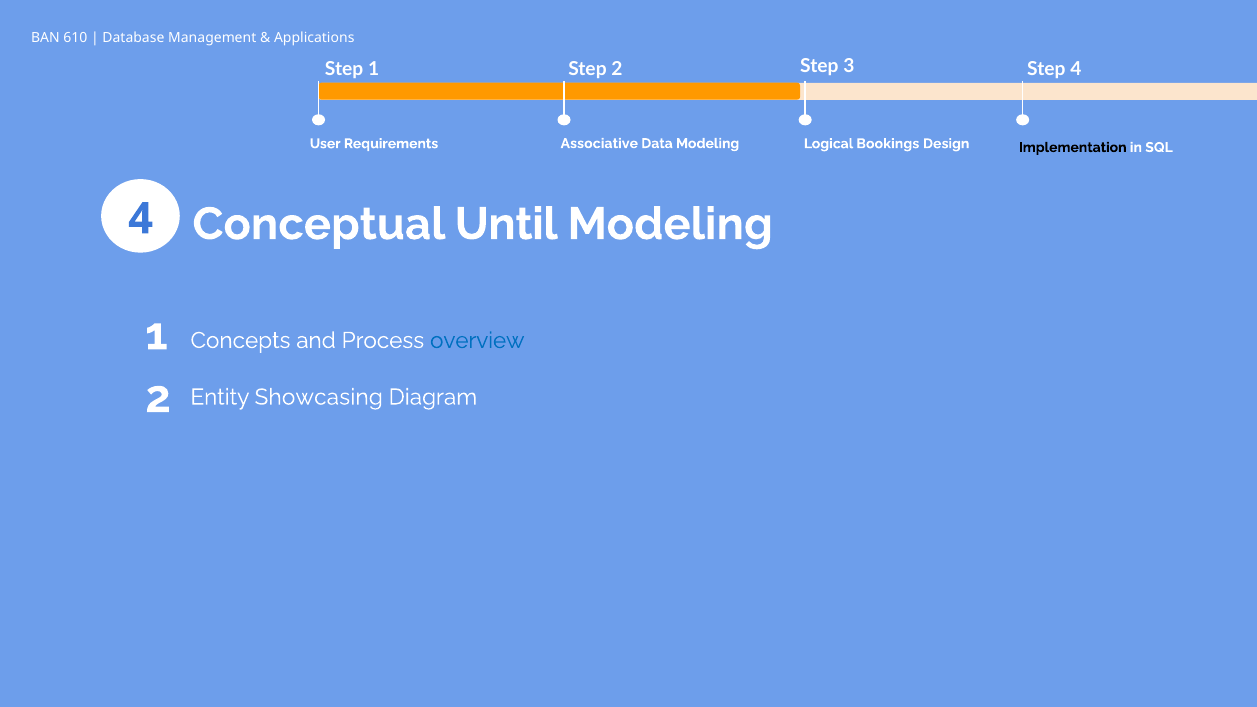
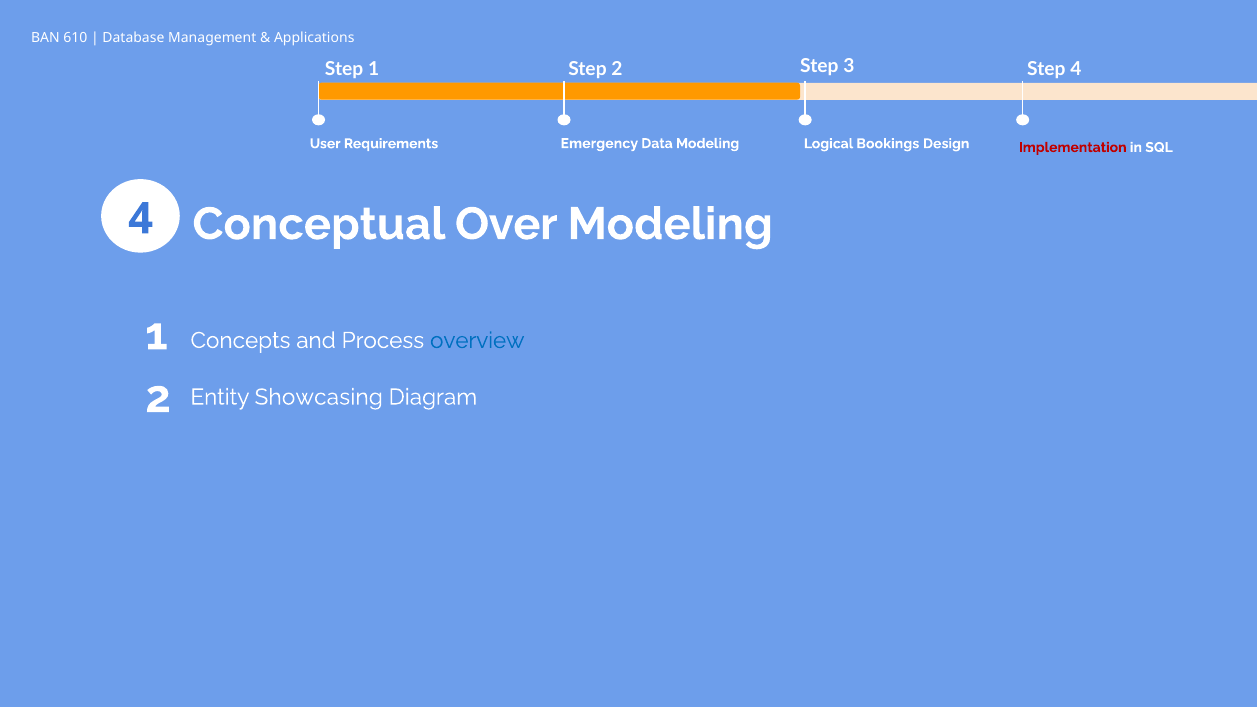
Associative: Associative -> Emergency
Implementation colour: black -> red
Until: Until -> Over
